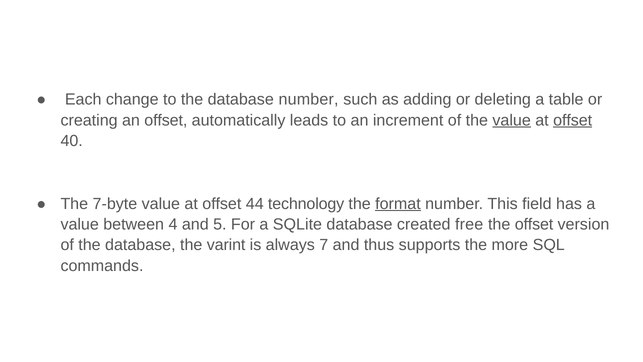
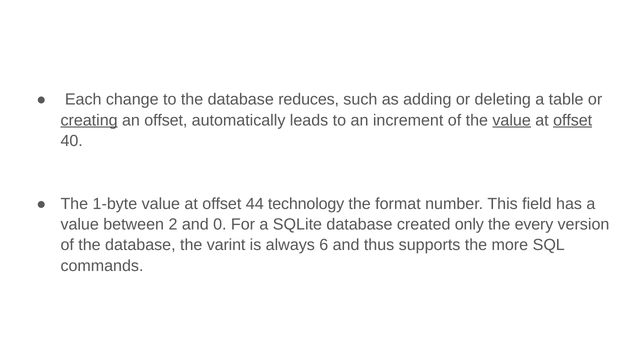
database number: number -> reduces
creating underline: none -> present
7-byte: 7-byte -> 1-byte
format underline: present -> none
4: 4 -> 2
5: 5 -> 0
free: free -> only
the offset: offset -> every
7: 7 -> 6
